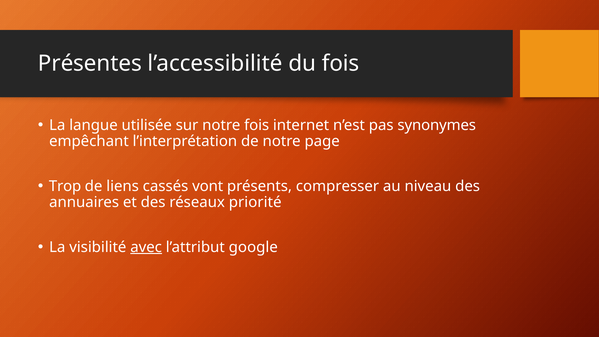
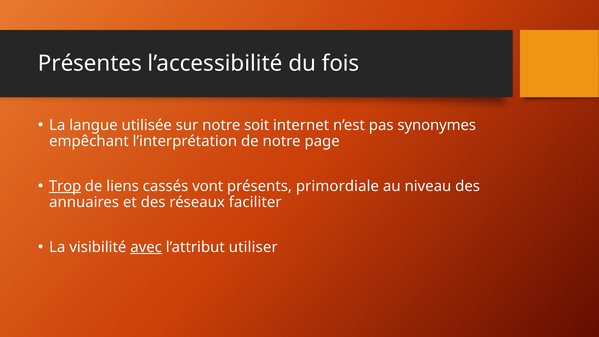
notre fois: fois -> soit
Trop underline: none -> present
compresser: compresser -> primordiale
priorité: priorité -> faciliter
google: google -> utiliser
